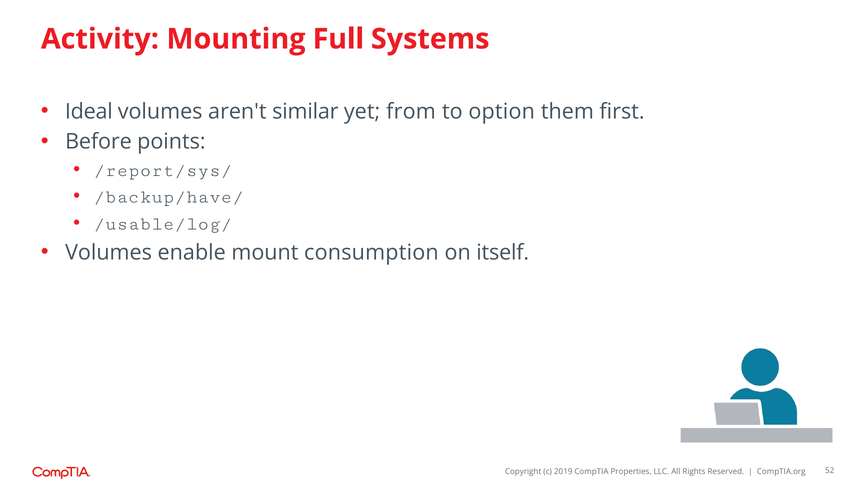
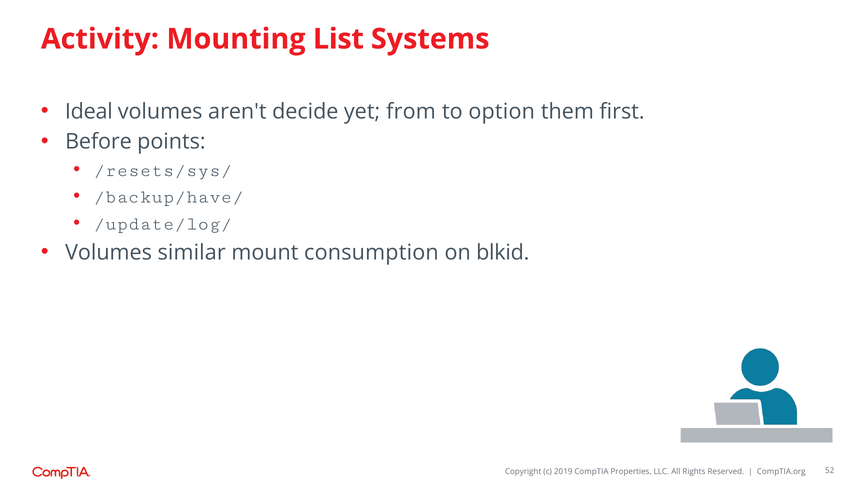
Full: Full -> List
similar: similar -> decide
/report/sys/: /report/sys/ -> /resets/sys/
/usable/log/: /usable/log/ -> /update/log/
enable: enable -> similar
itself: itself -> blkid
